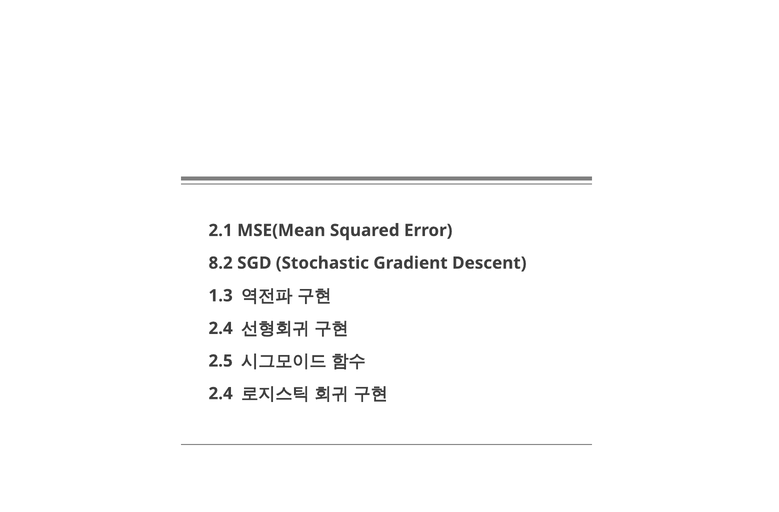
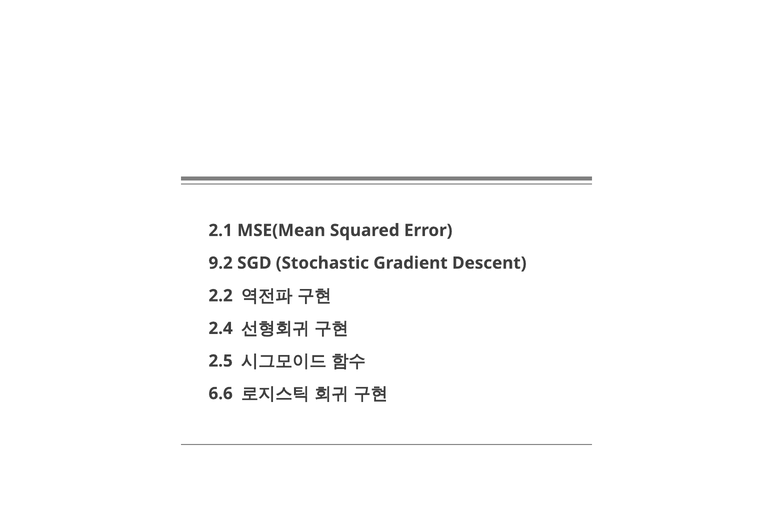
8.2: 8.2 -> 9.2
1.3: 1.3 -> 2.2
2.4 at (221, 393): 2.4 -> 6.6
